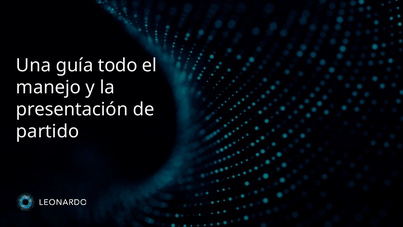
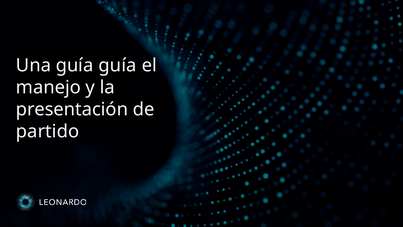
guía todo: todo -> guía
